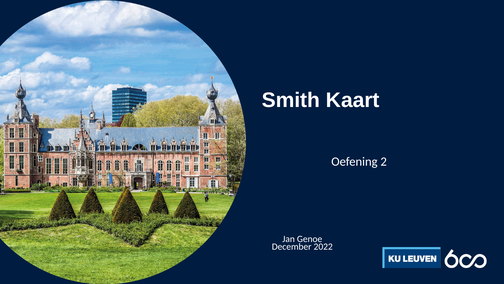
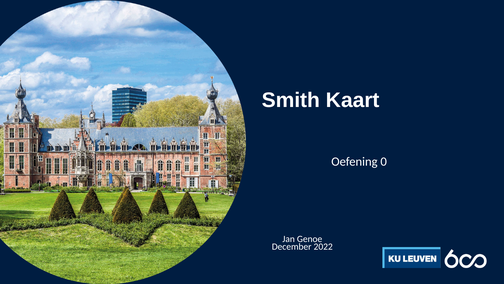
2: 2 -> 0
